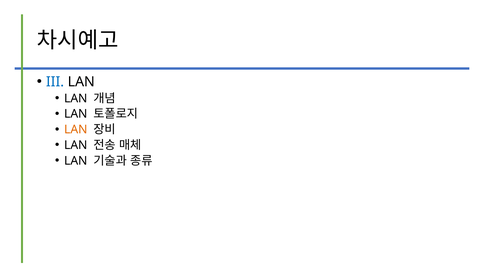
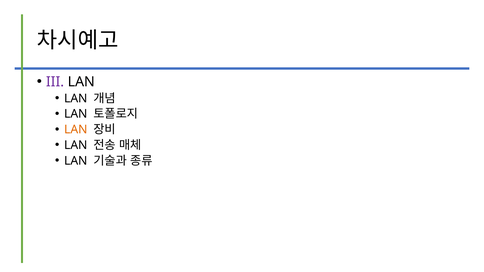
III colour: blue -> purple
